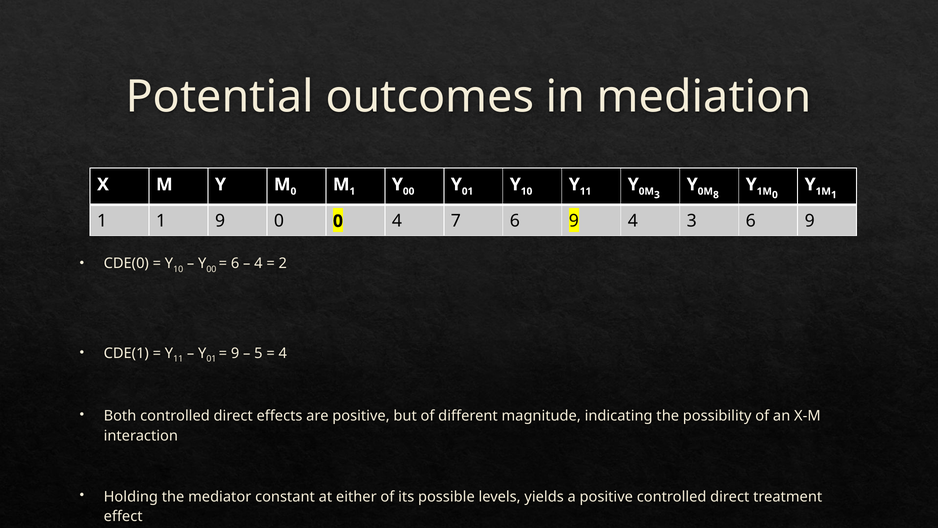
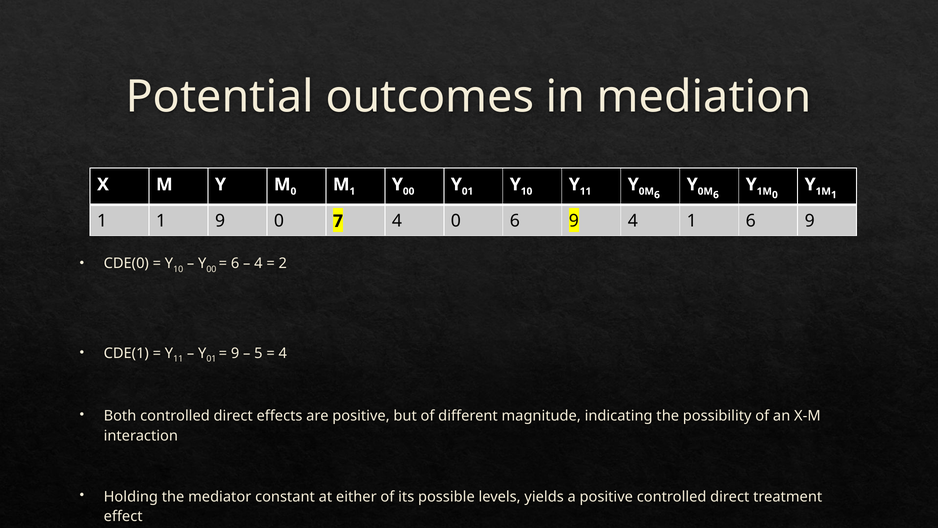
3 at (657, 195): 3 -> 6
8 at (716, 195): 8 -> 6
0 0: 0 -> 7
4 7: 7 -> 0
4 3: 3 -> 1
